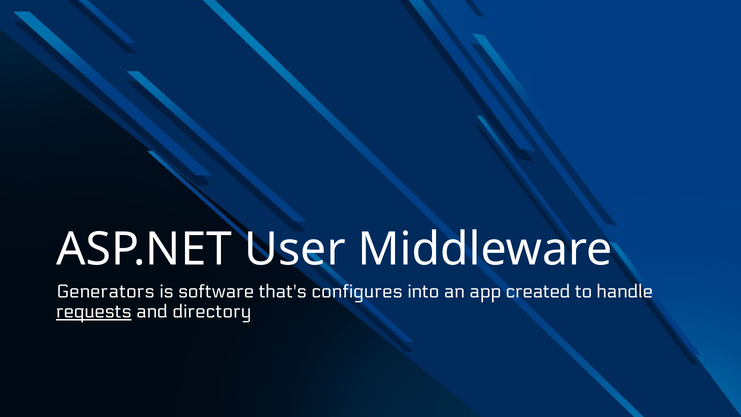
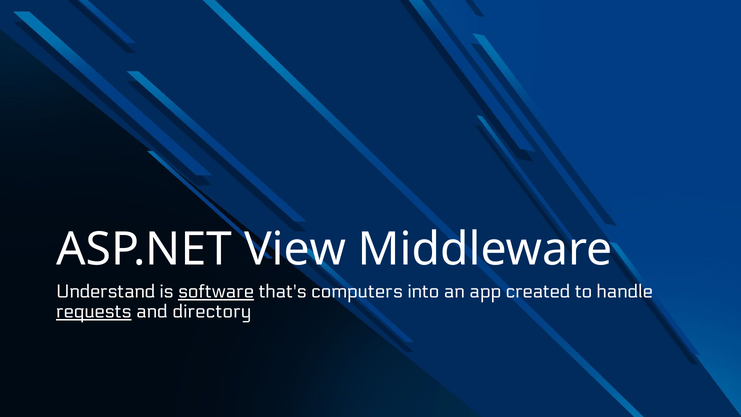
User: User -> View
Generators: Generators -> Understand
software underline: none -> present
configures: configures -> computers
